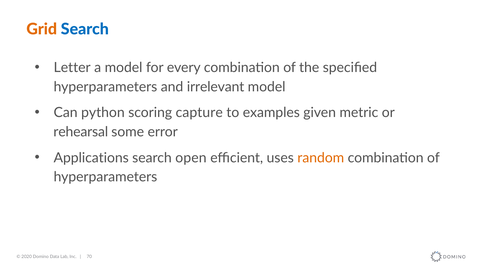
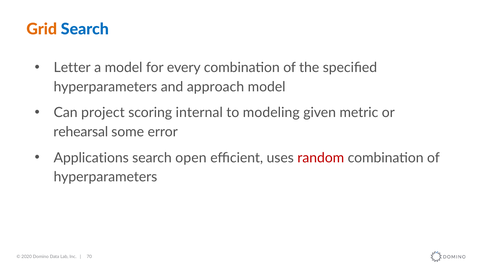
irrelevant: irrelevant -> approach
python: python -> project
capture: capture -> internal
examples: examples -> modeling
random colour: orange -> red
